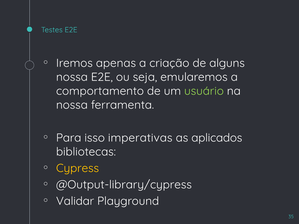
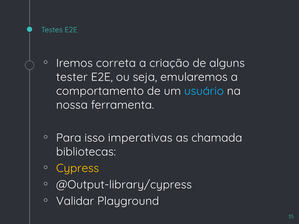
apenas: apenas -> correta
nossa at (72, 77): nossa -> tester
usuário colour: light green -> light blue
aplicados: aplicados -> chamada
